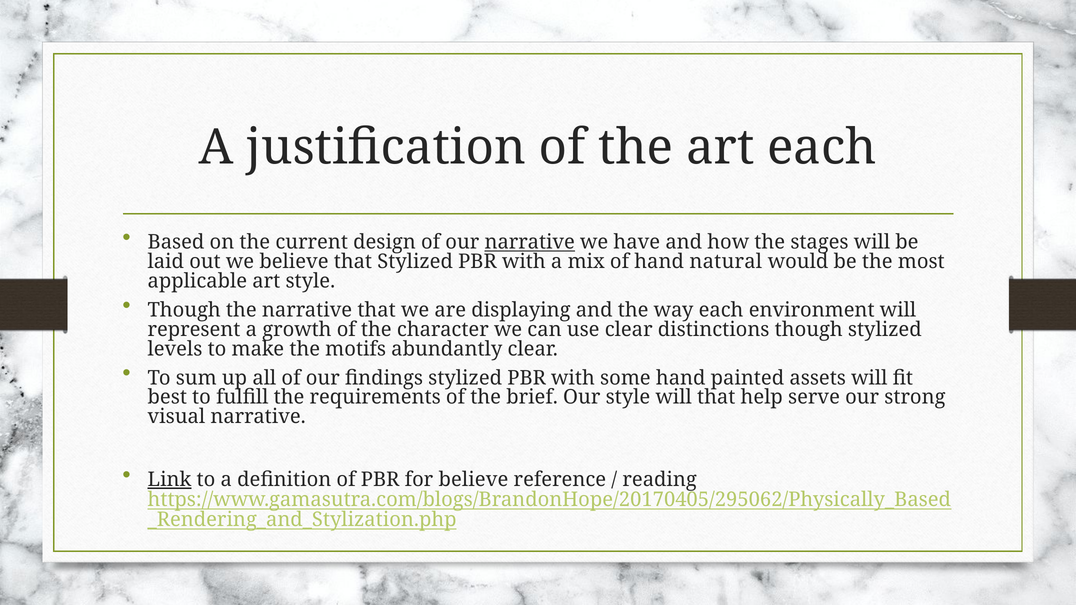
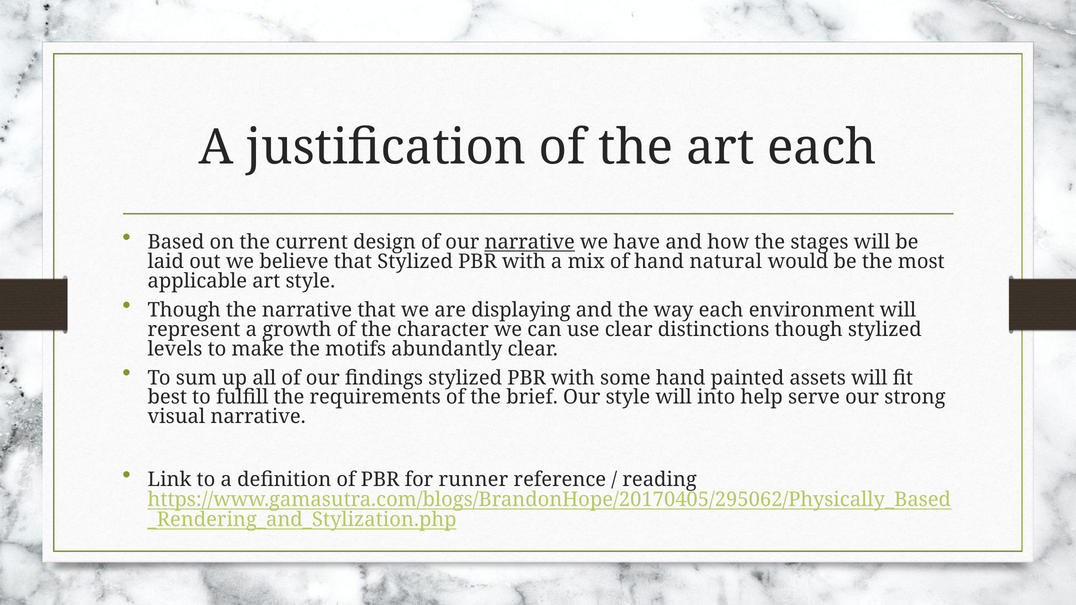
will that: that -> into
Link underline: present -> none
for believe: believe -> runner
